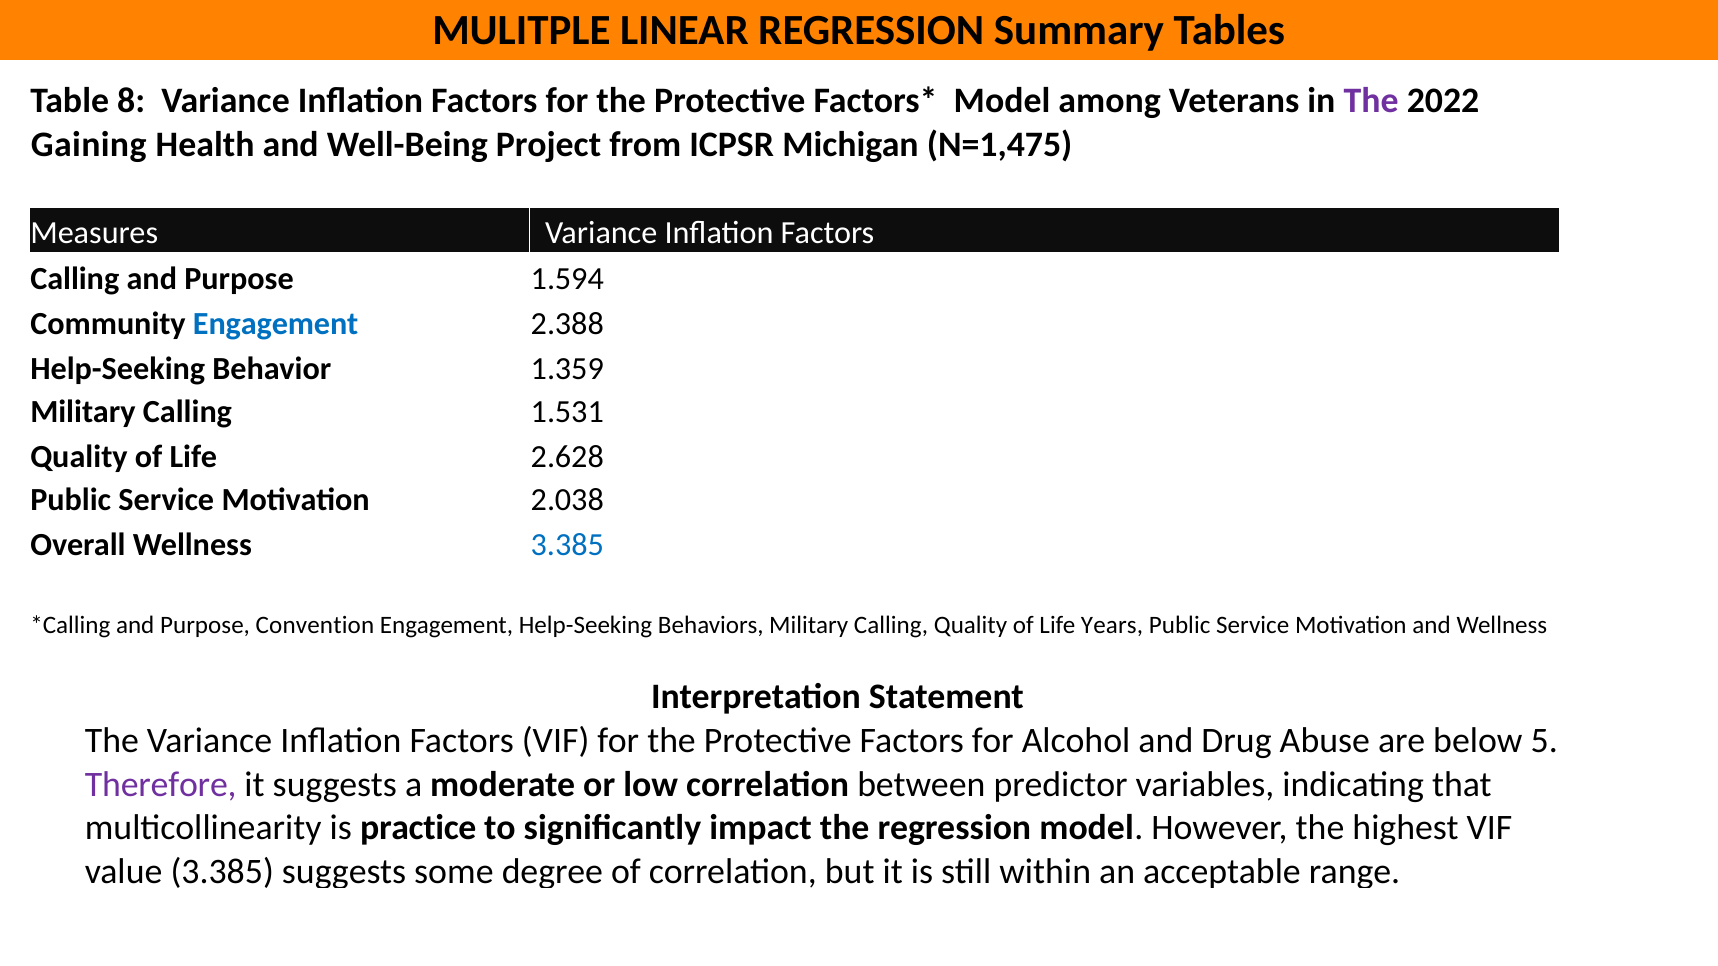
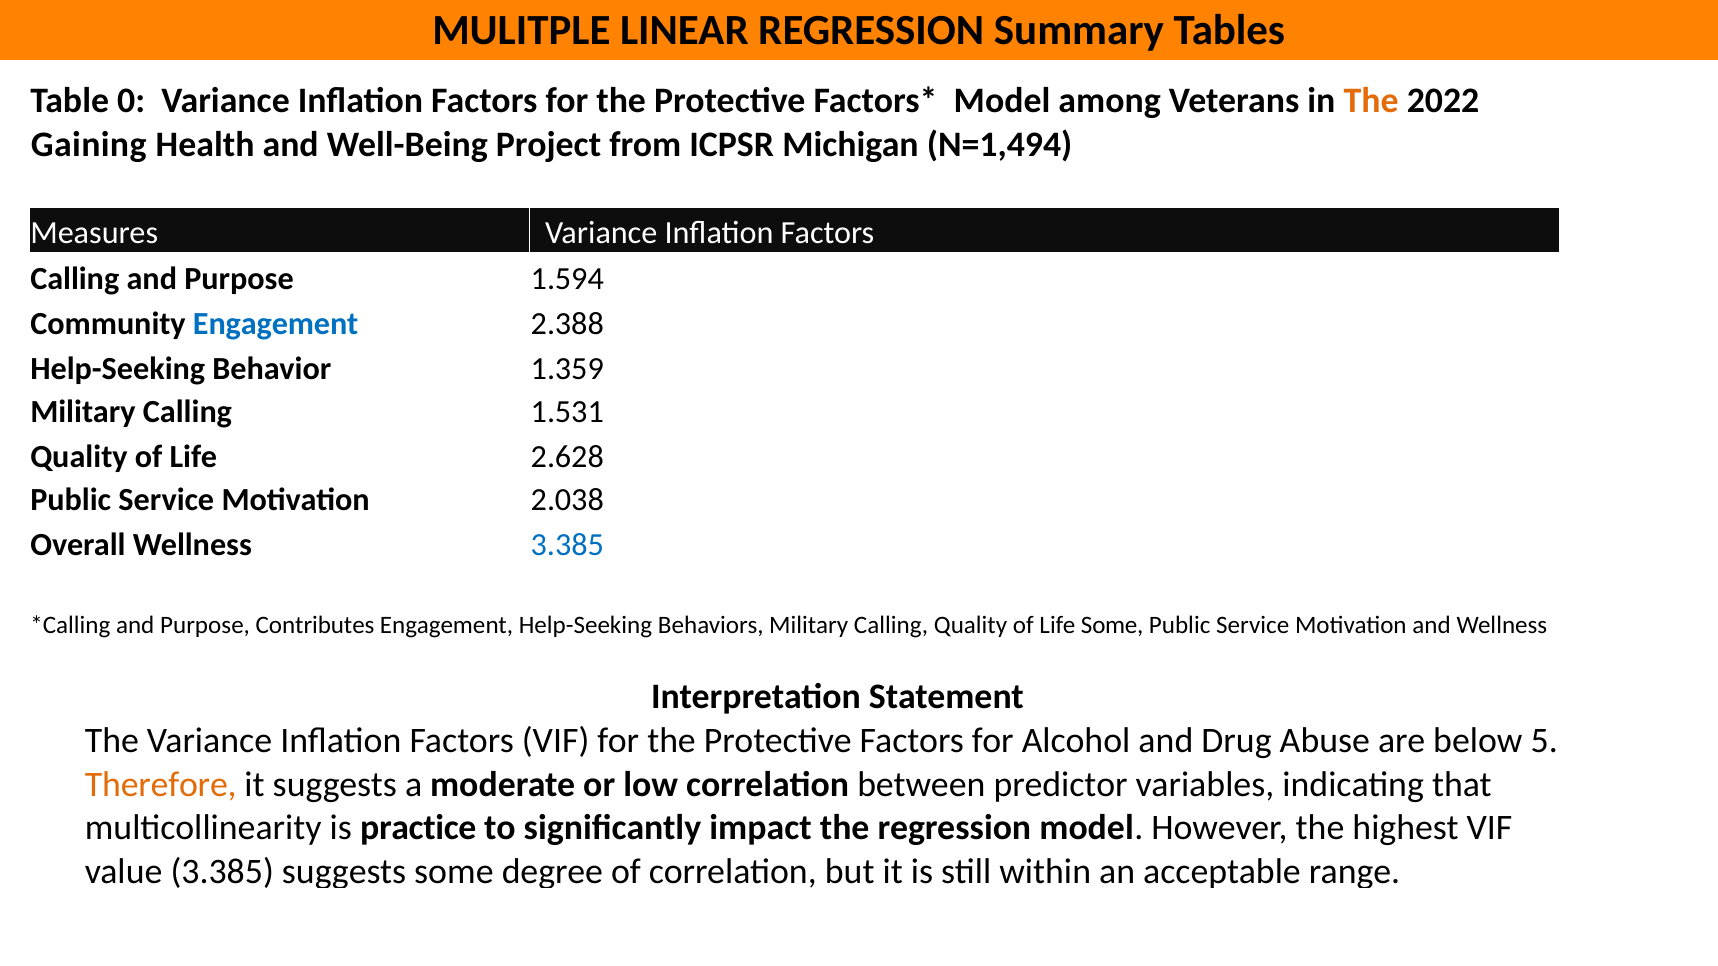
8: 8 -> 0
The at (1371, 101) colour: purple -> orange
N=1,475: N=1,475 -> N=1,494
Convention: Convention -> Contributes
Life Years: Years -> Some
Therefore colour: purple -> orange
